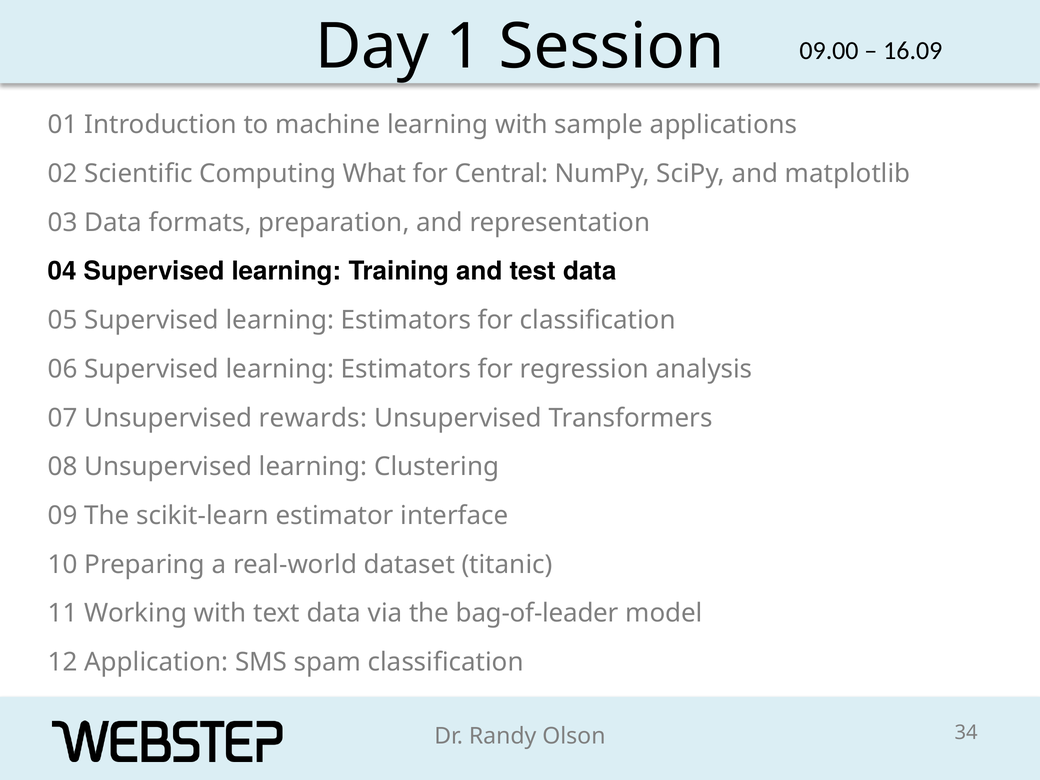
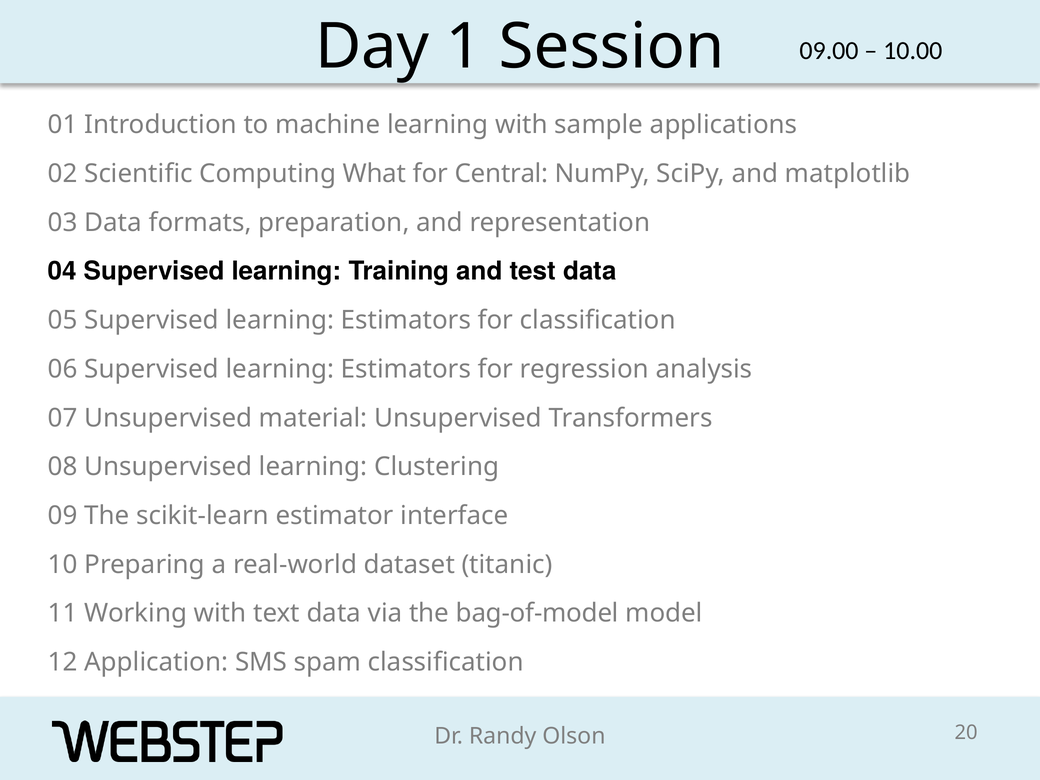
16.09: 16.09 -> 10.00
rewards: rewards -> material
bag-of-leader: bag-of-leader -> bag-of-model
34: 34 -> 20
